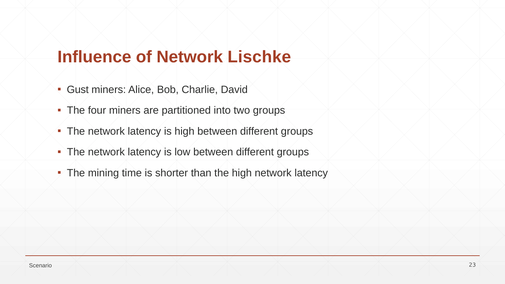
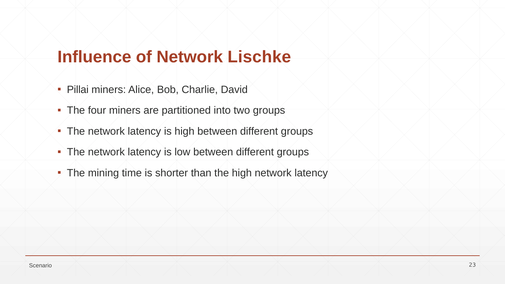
Gust: Gust -> Pillai
